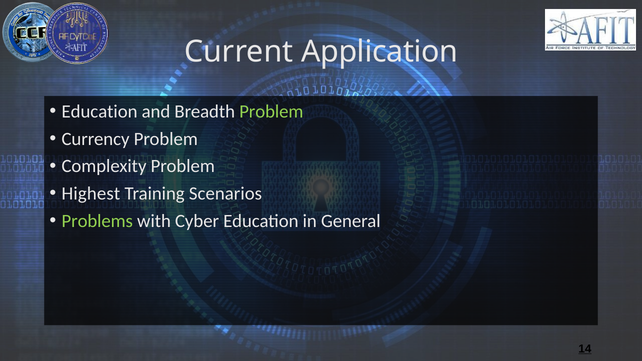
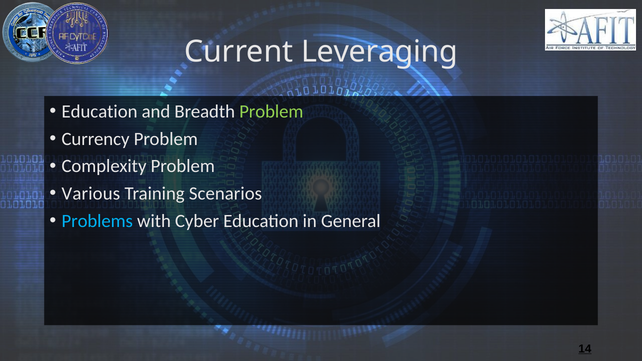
Application: Application -> Leveraging
Highest: Highest -> Various
Problems colour: light green -> light blue
